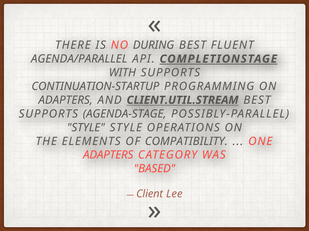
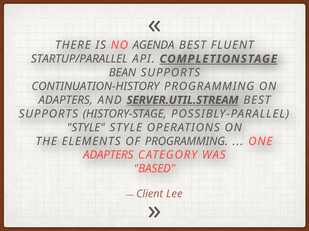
DURING: DURING -> AGENDA
AGENDA/PARALLEL: AGENDA/PARALLEL -> STARTUP/PARALLEL
WITH: WITH -> BEAN
CONTINUATION-STARTUP: CONTINUATION-STARTUP -> CONTINUATION-HISTORY
CLIENT.UTIL.STREAM: CLIENT.UTIL.STREAM -> SERVER.UTIL.STREAM
AGENDA-STAGE: AGENDA-STAGE -> HISTORY-STAGE
OF COMPATIBILITY: COMPATIBILITY -> PROGRAMMING
